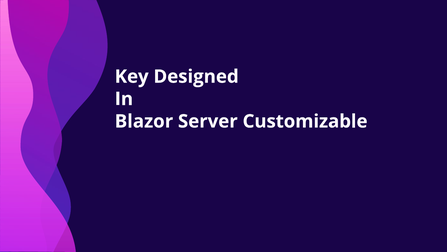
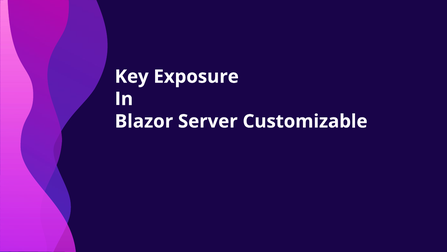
Designed: Designed -> Exposure
